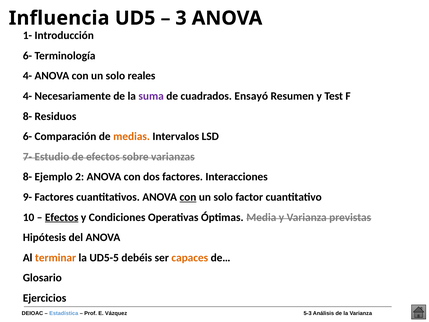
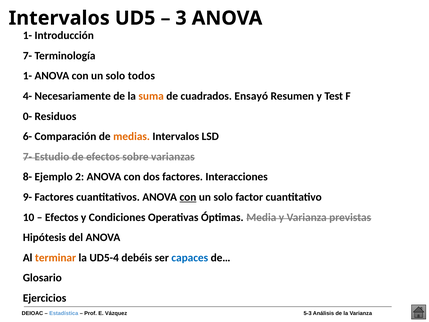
Influencia at (59, 18): Influencia -> Intervalos
6- at (27, 56): 6- -> 7-
4- at (27, 76): 4- -> 1-
reales: reales -> todos
suma colour: purple -> orange
8- at (27, 116): 8- -> 0-
Efectos at (62, 217) underline: present -> none
UD5-5: UD5-5 -> UD5-4
capaces colour: orange -> blue
